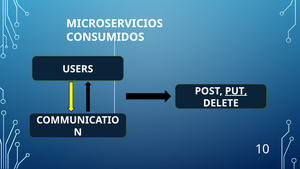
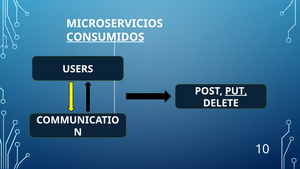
CONSUMIDOS underline: none -> present
